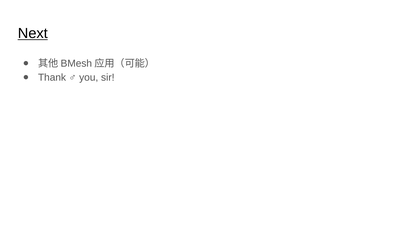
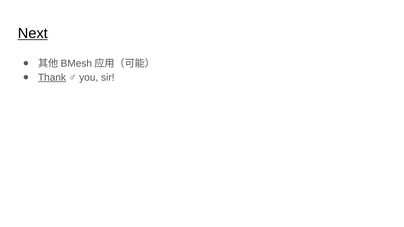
Thank underline: none -> present
